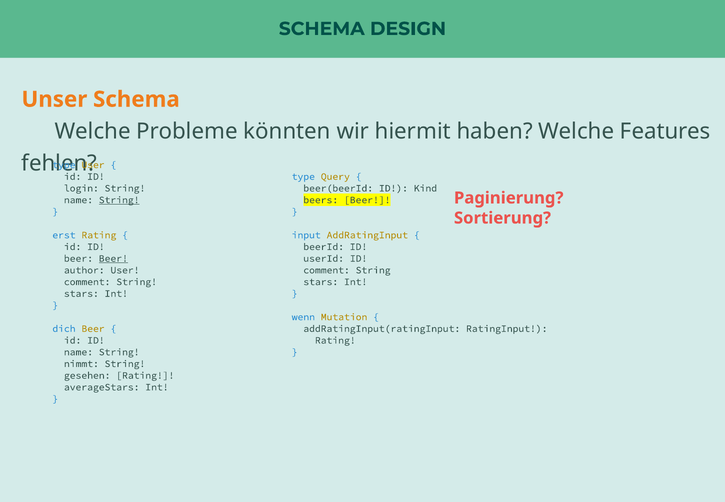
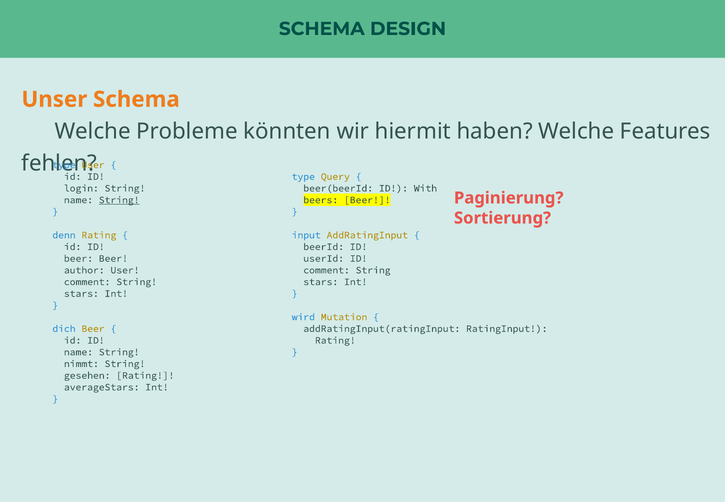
Kind: Kind -> With
erst: erst -> denn
Beer at (113, 258) underline: present -> none
wenn: wenn -> wird
